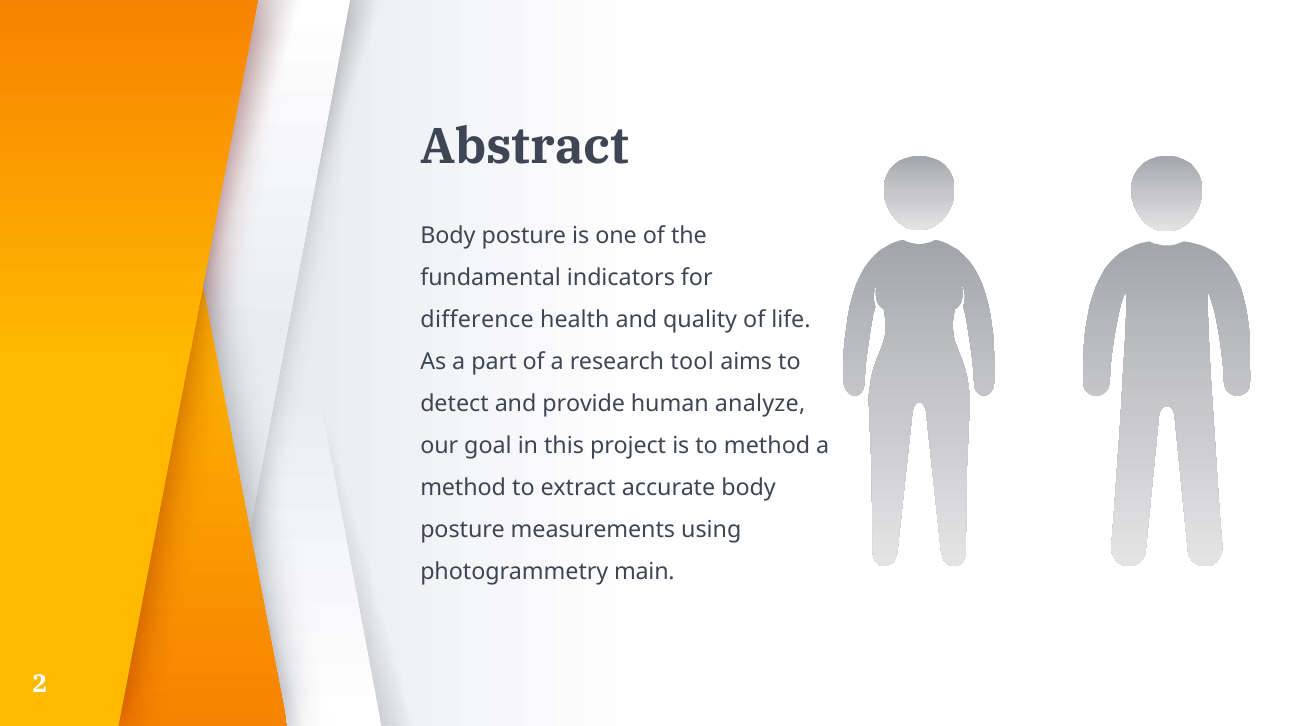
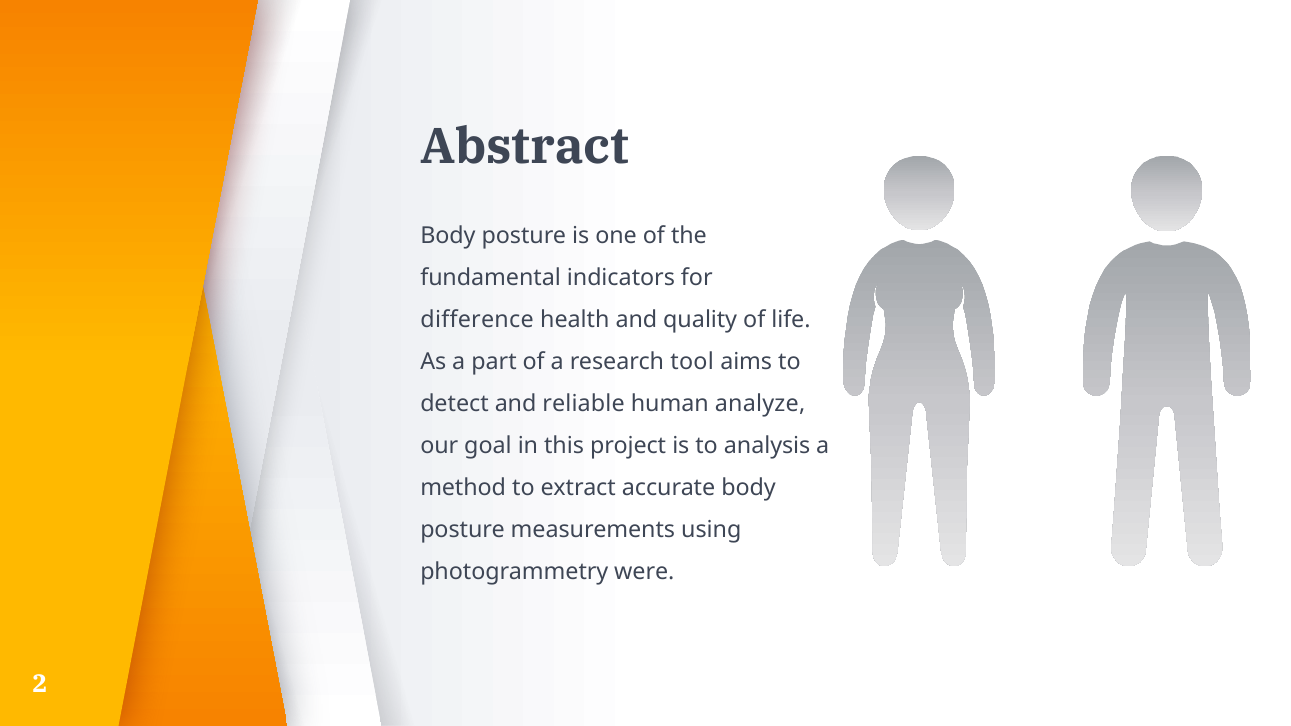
provide: provide -> reliable
to method: method -> analysis
main: main -> were
